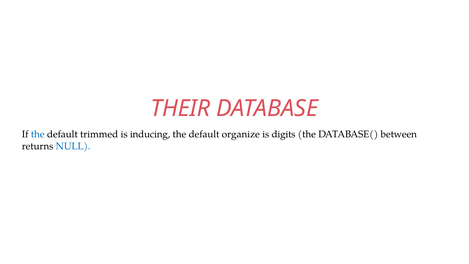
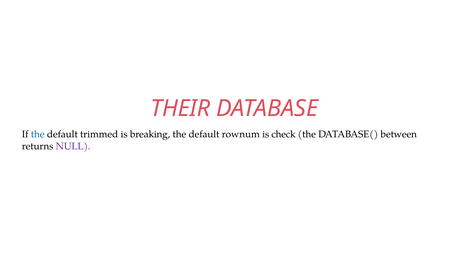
inducing: inducing -> breaking
organize: organize -> rownum
digits: digits -> check
NULL colour: blue -> purple
